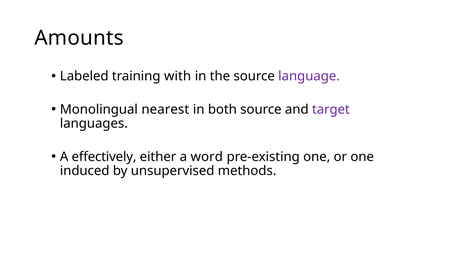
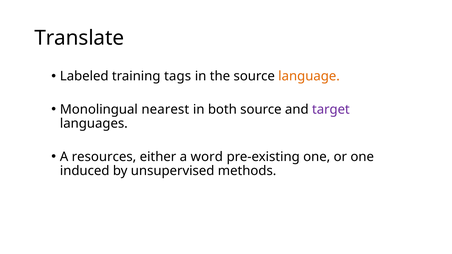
Amounts: Amounts -> Translate
with: with -> tags
language colour: purple -> orange
effectively: effectively -> resources
